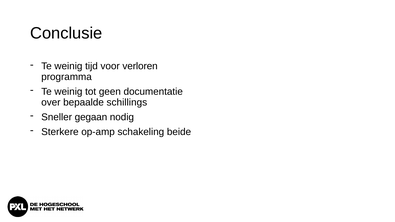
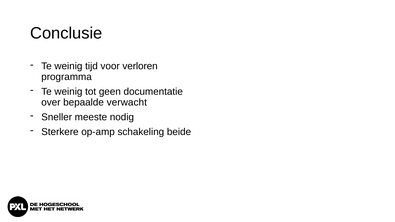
schillings: schillings -> verwacht
gegaan: gegaan -> meeste
